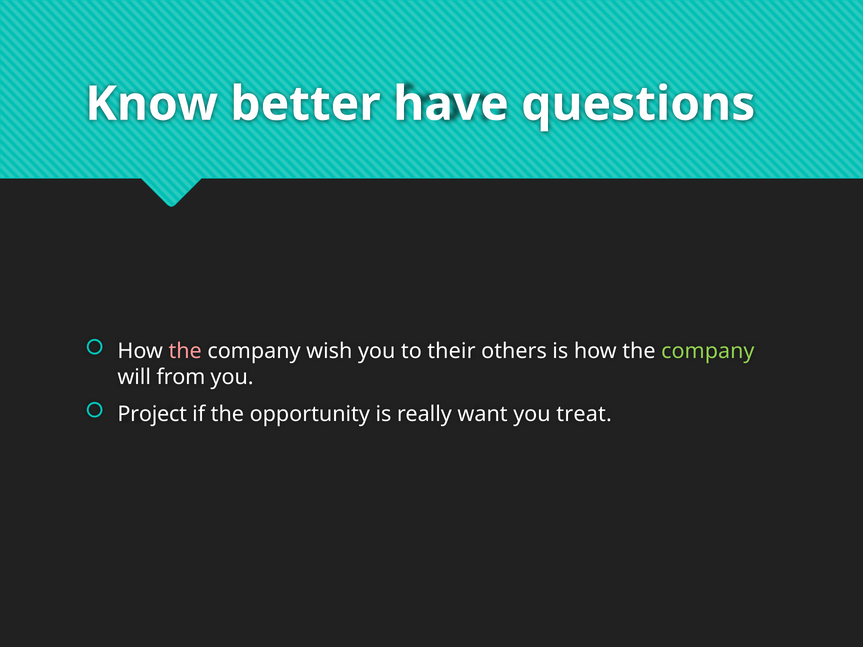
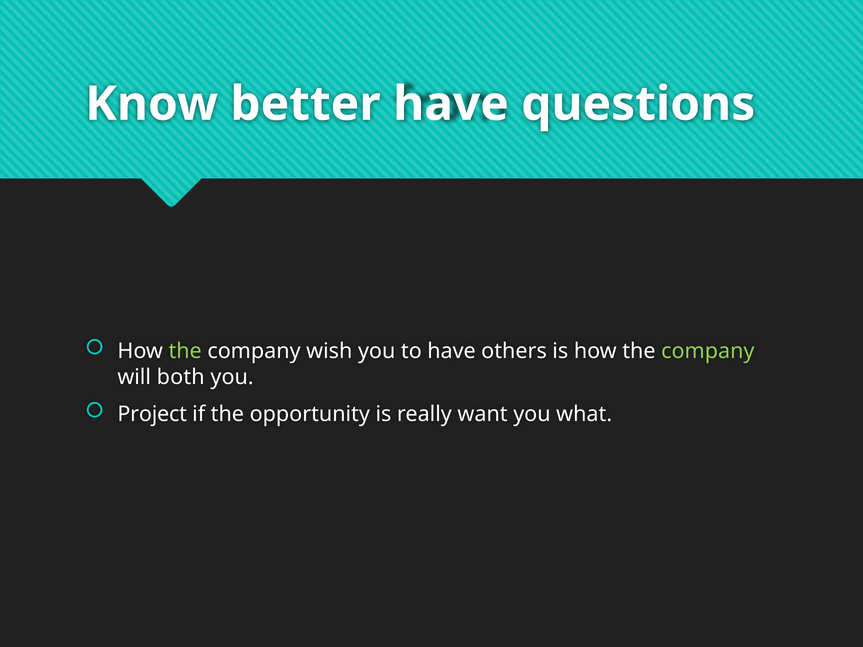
the at (185, 351) colour: pink -> light green
to their: their -> have
from: from -> both
treat: treat -> what
